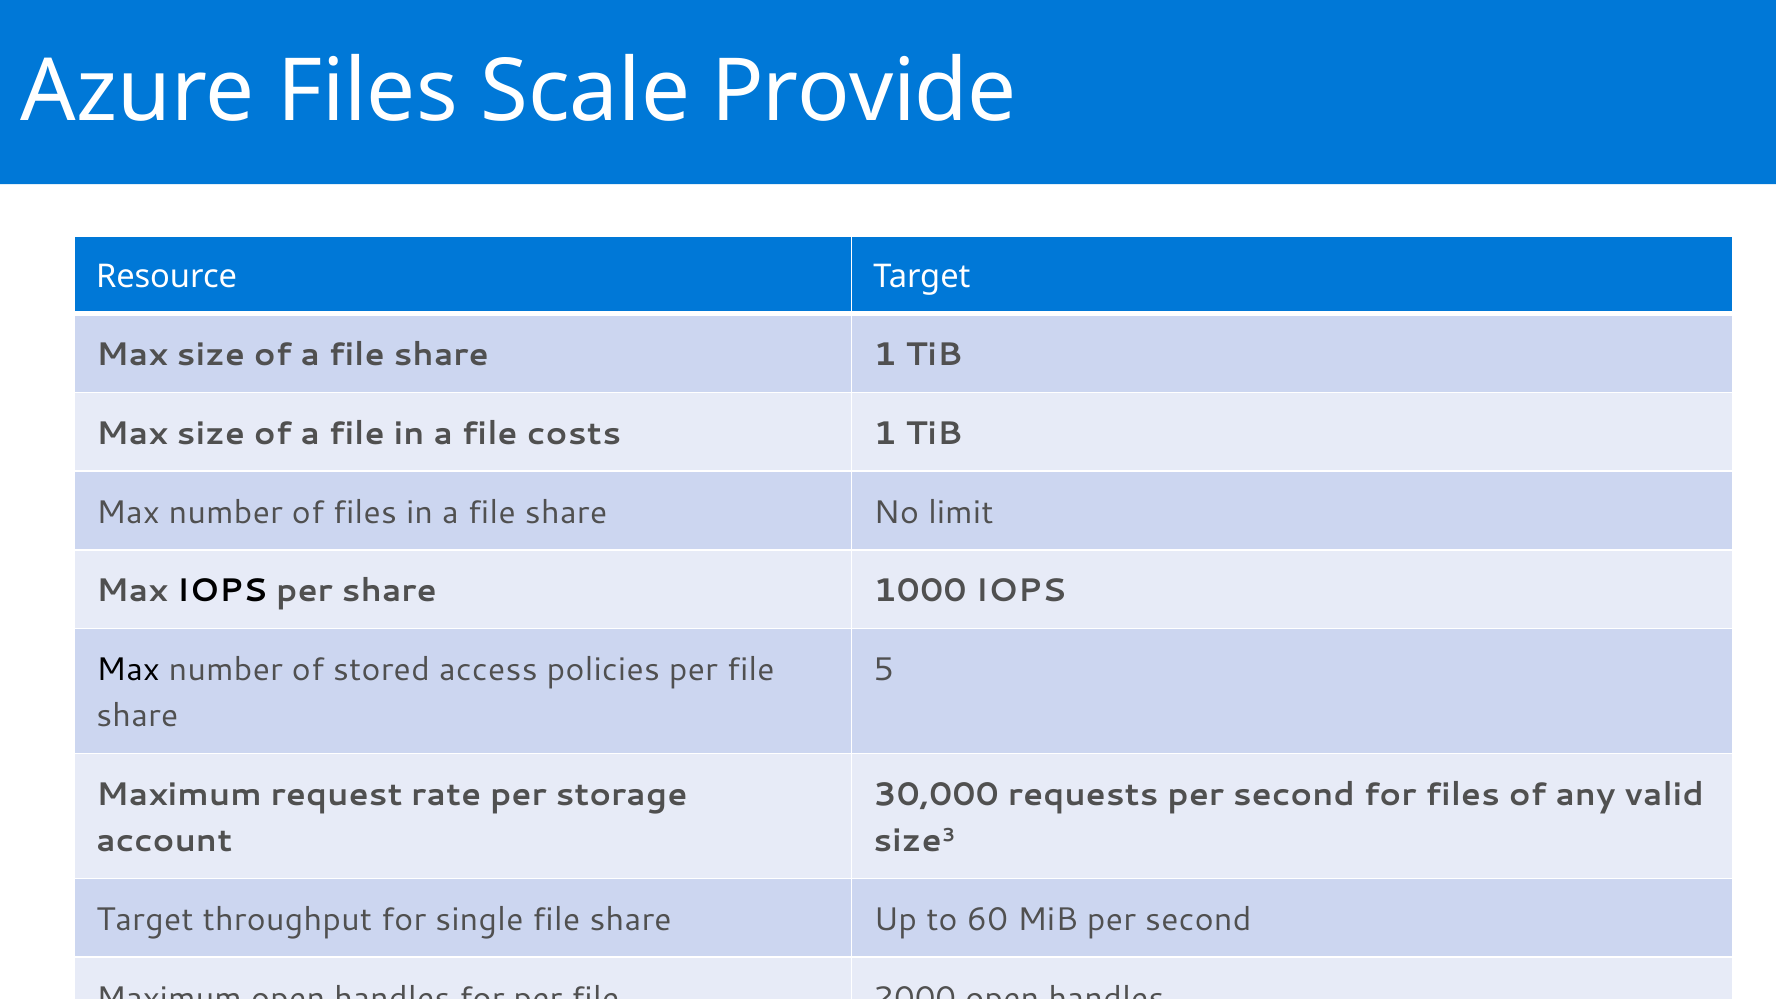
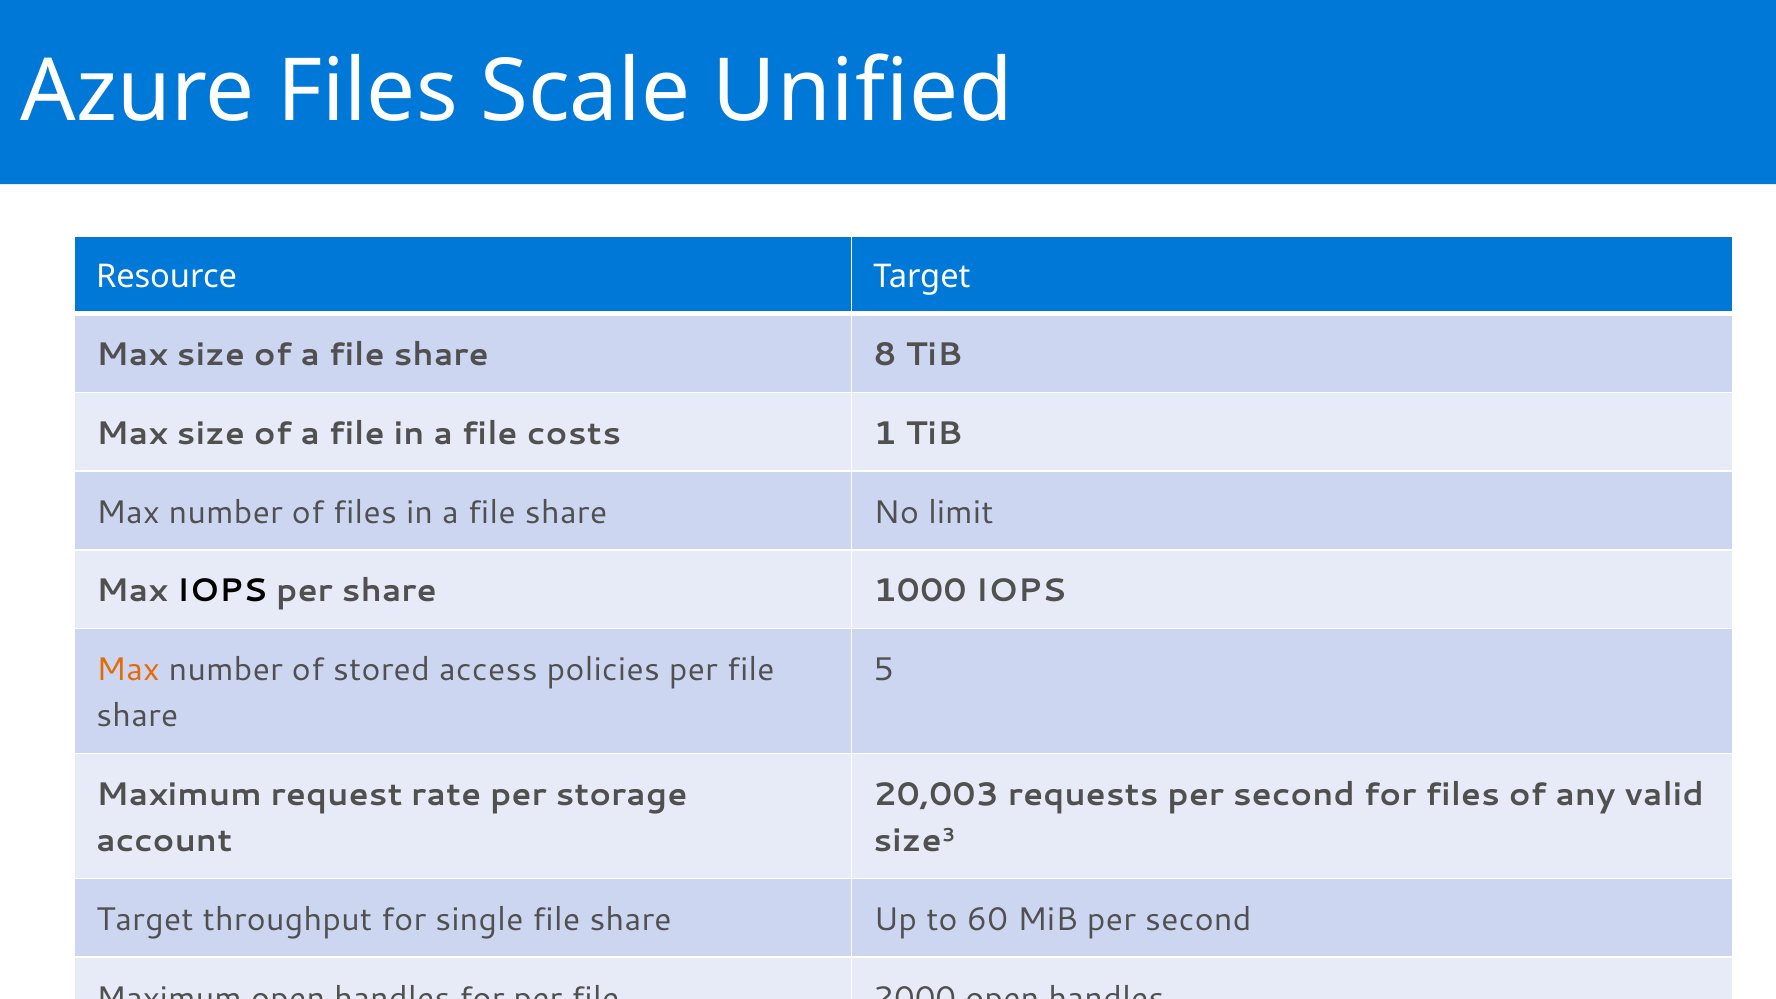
Provide: Provide -> Unified
share 1: 1 -> 8
Max at (128, 670) colour: black -> orange
30,000: 30,000 -> 20,003
